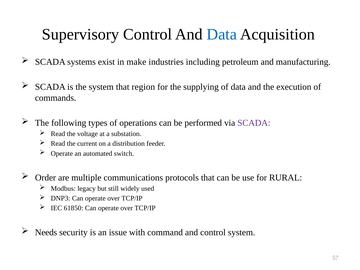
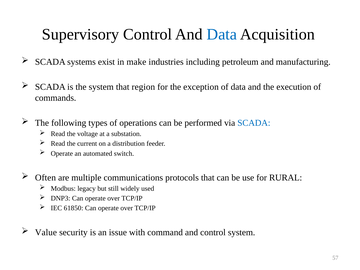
supplying: supplying -> exception
SCADA at (254, 123) colour: purple -> blue
Order: Order -> Often
Needs: Needs -> Value
